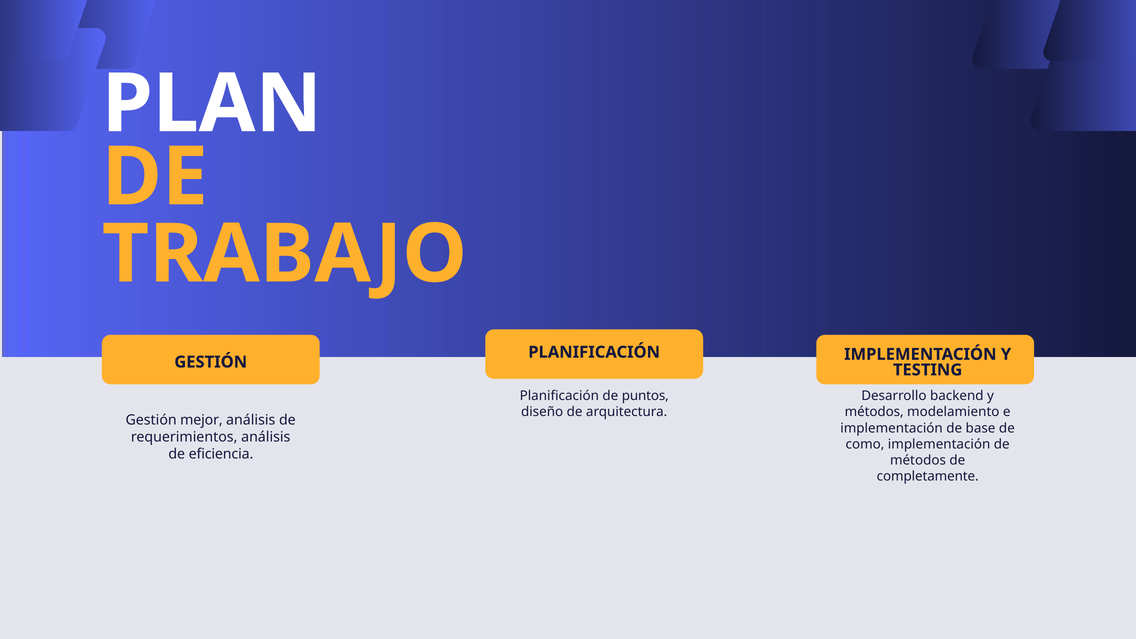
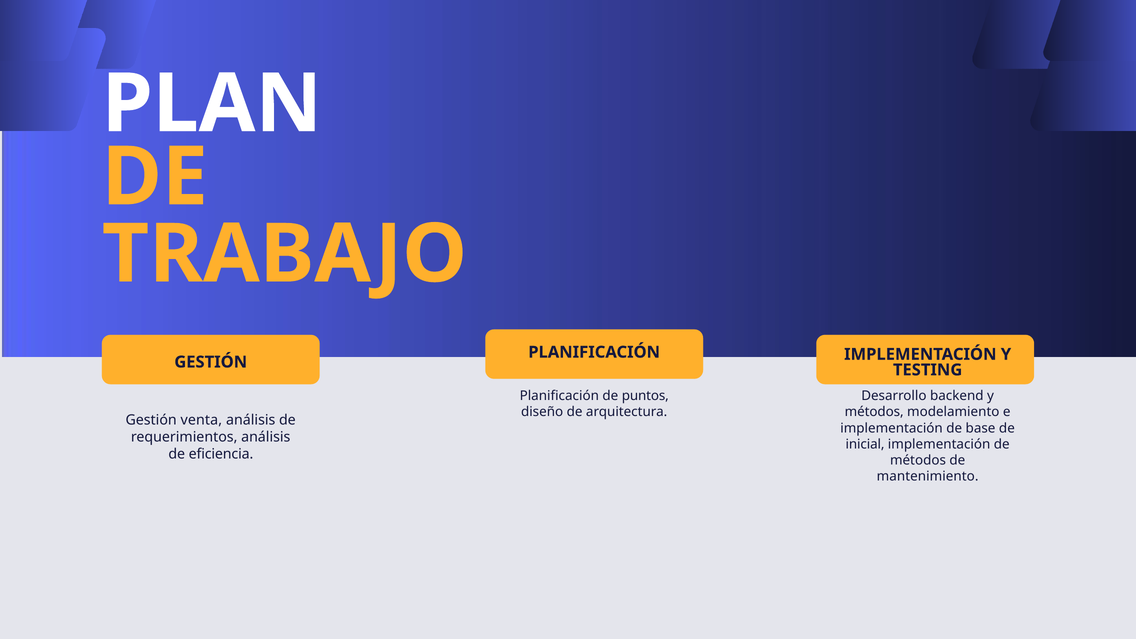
mejor: mejor -> venta
como: como -> inicial
completamente: completamente -> mantenimiento
